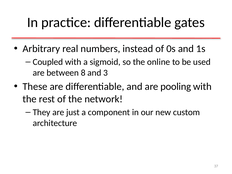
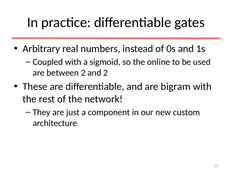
between 8: 8 -> 2
and 3: 3 -> 2
pooling: pooling -> bigram
